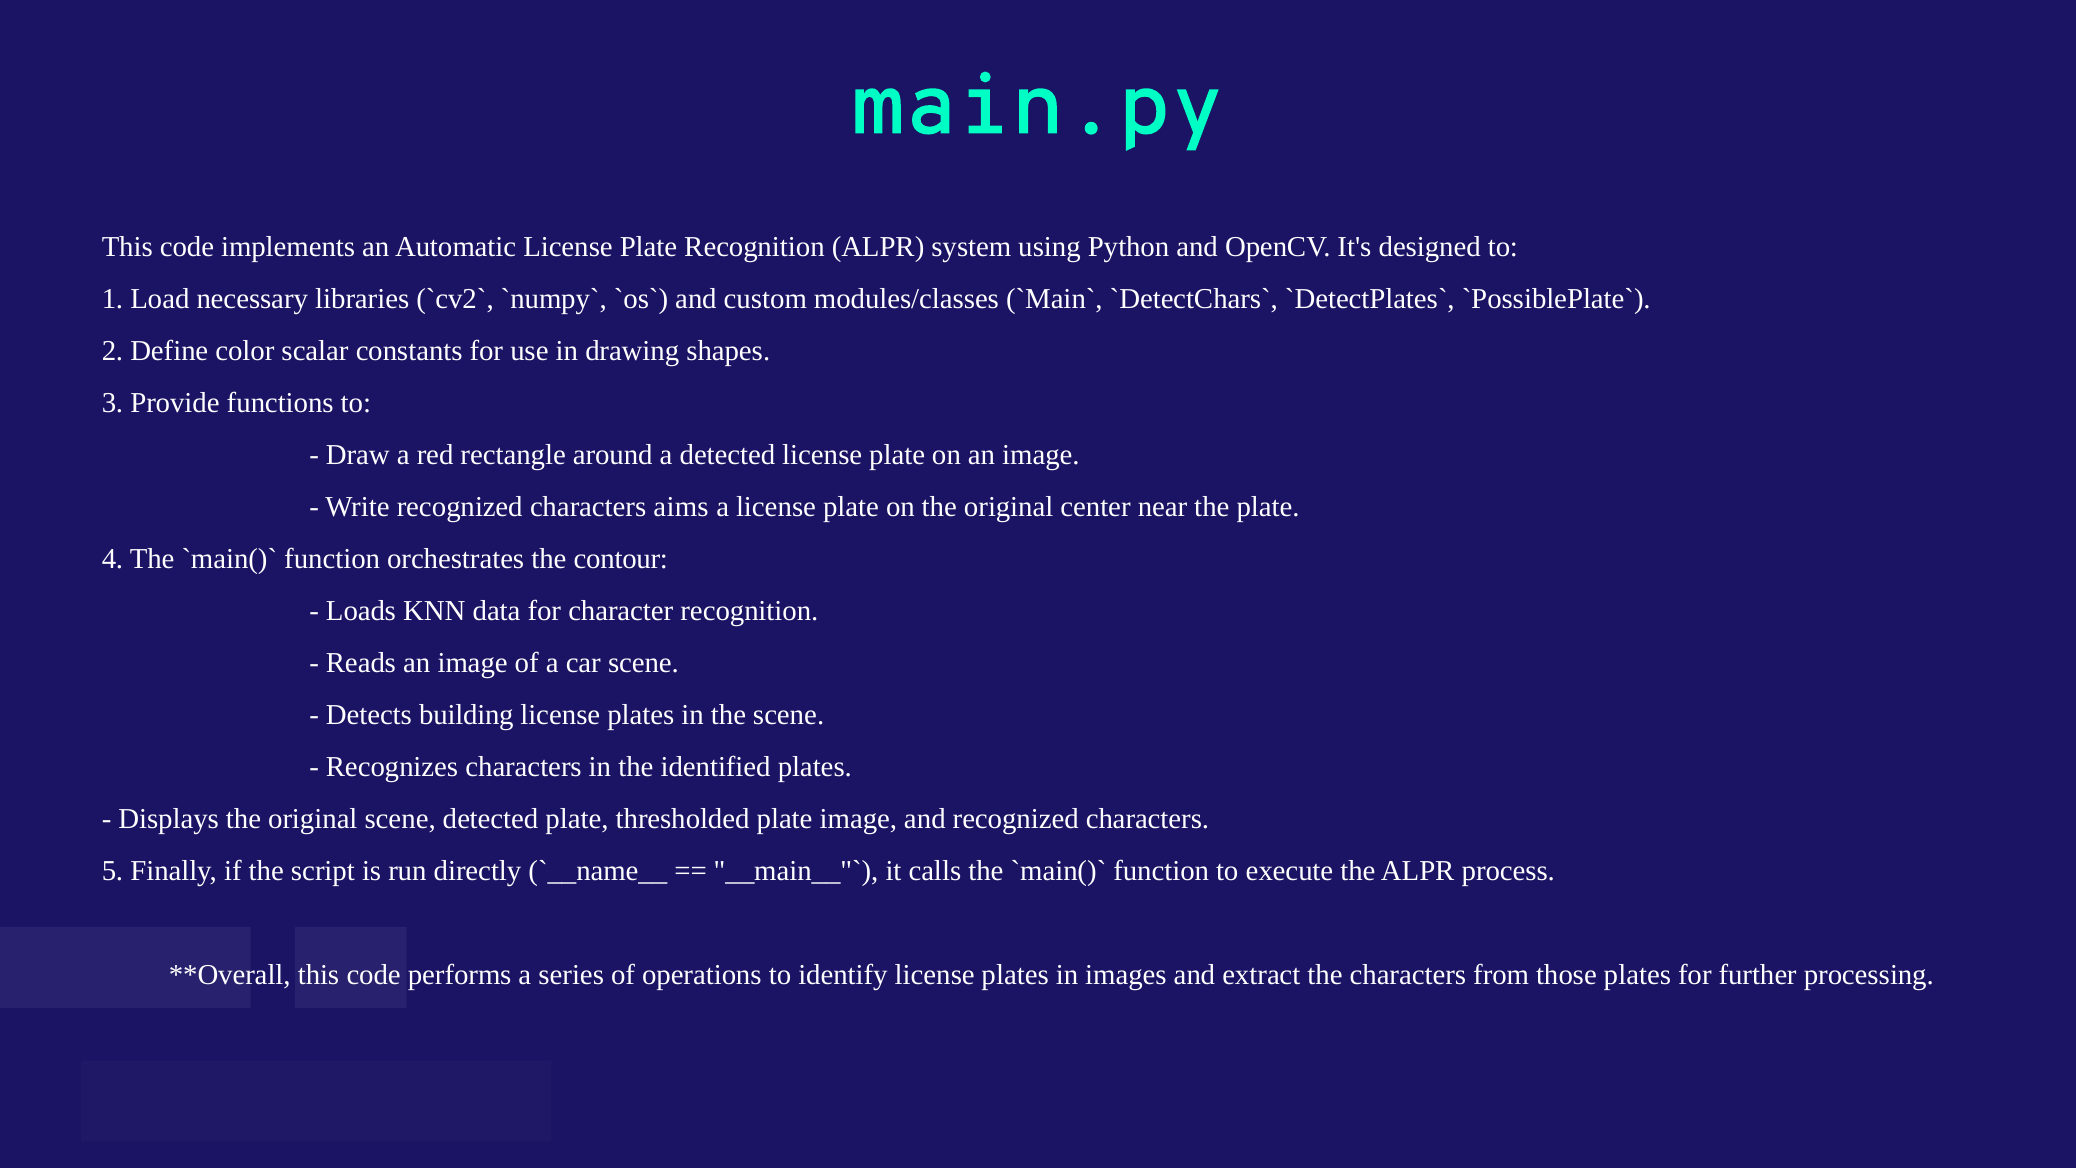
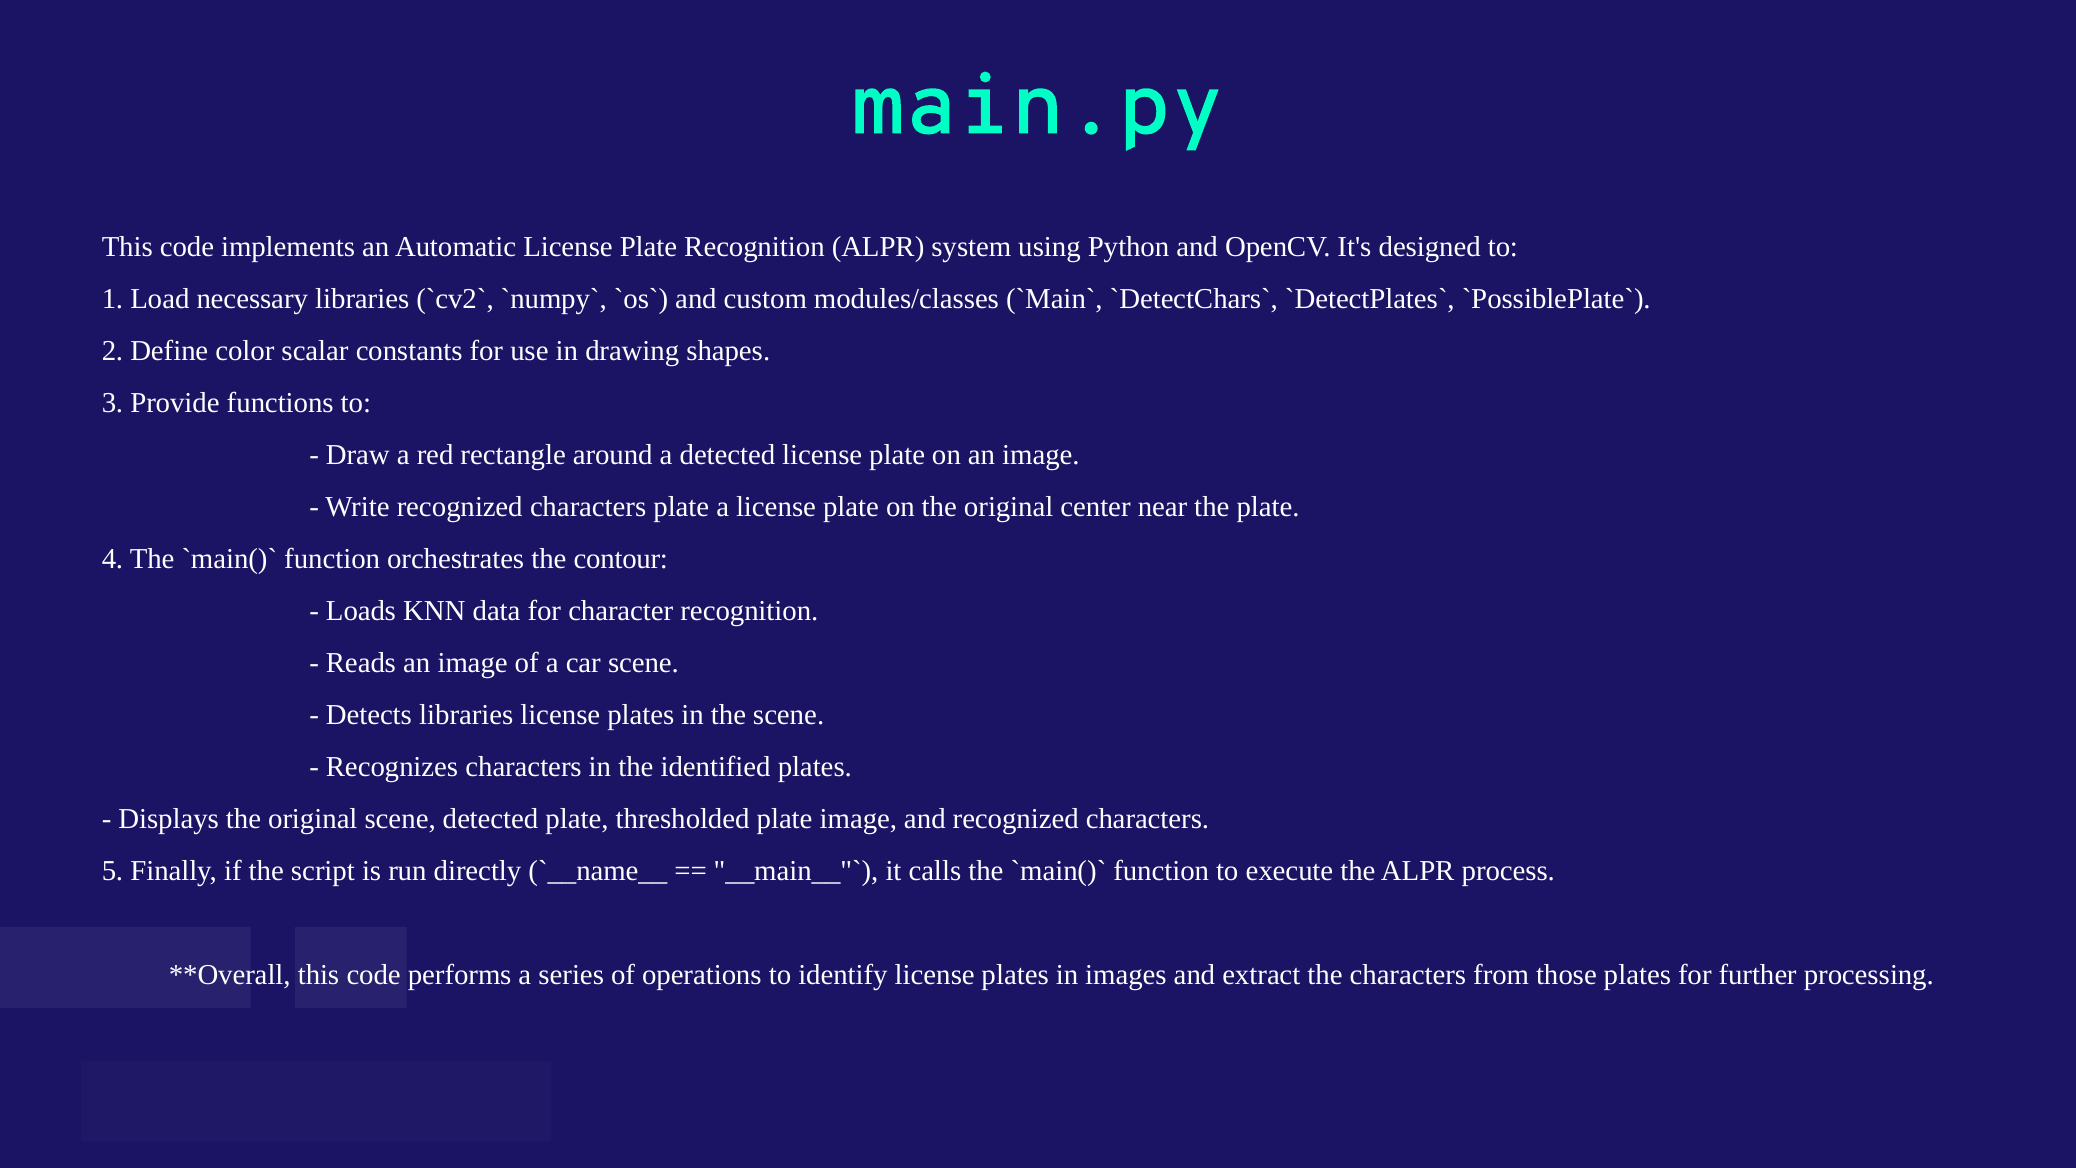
characters aims: aims -> plate
Detects building: building -> libraries
